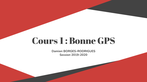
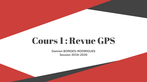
Bonne: Bonne -> Revue
